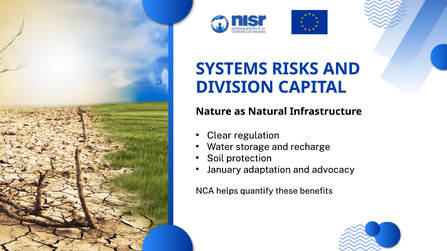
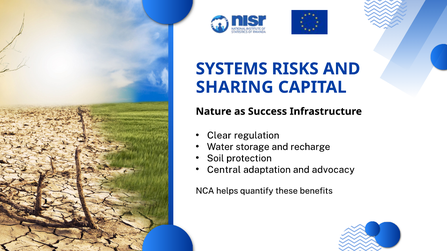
DIVISION: DIVISION -> SHARING
Natural: Natural -> Success
January: January -> Central
